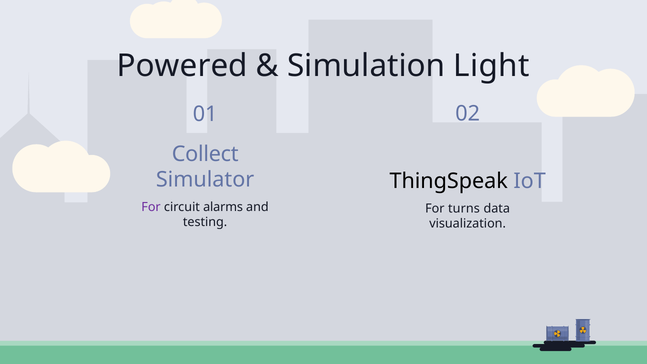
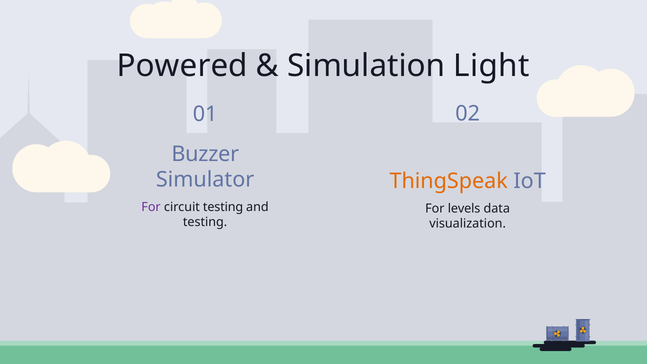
Collect: Collect -> Buzzer
ThingSpeak colour: black -> orange
circuit alarms: alarms -> testing
turns: turns -> levels
